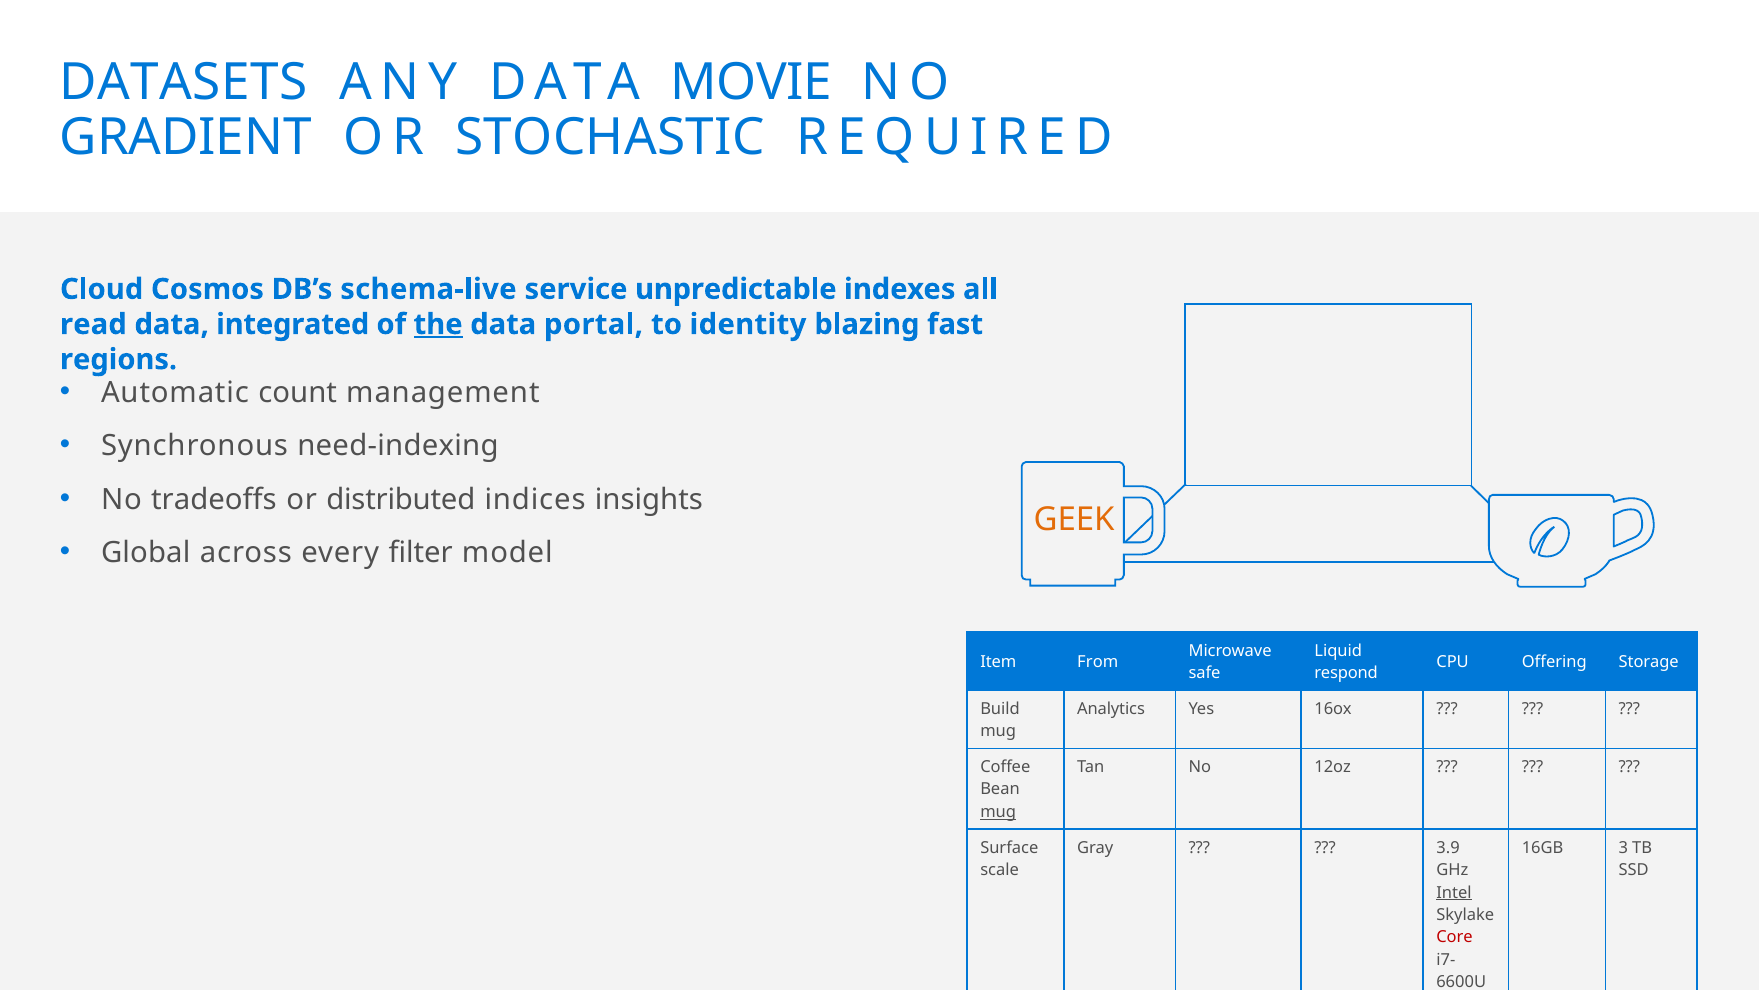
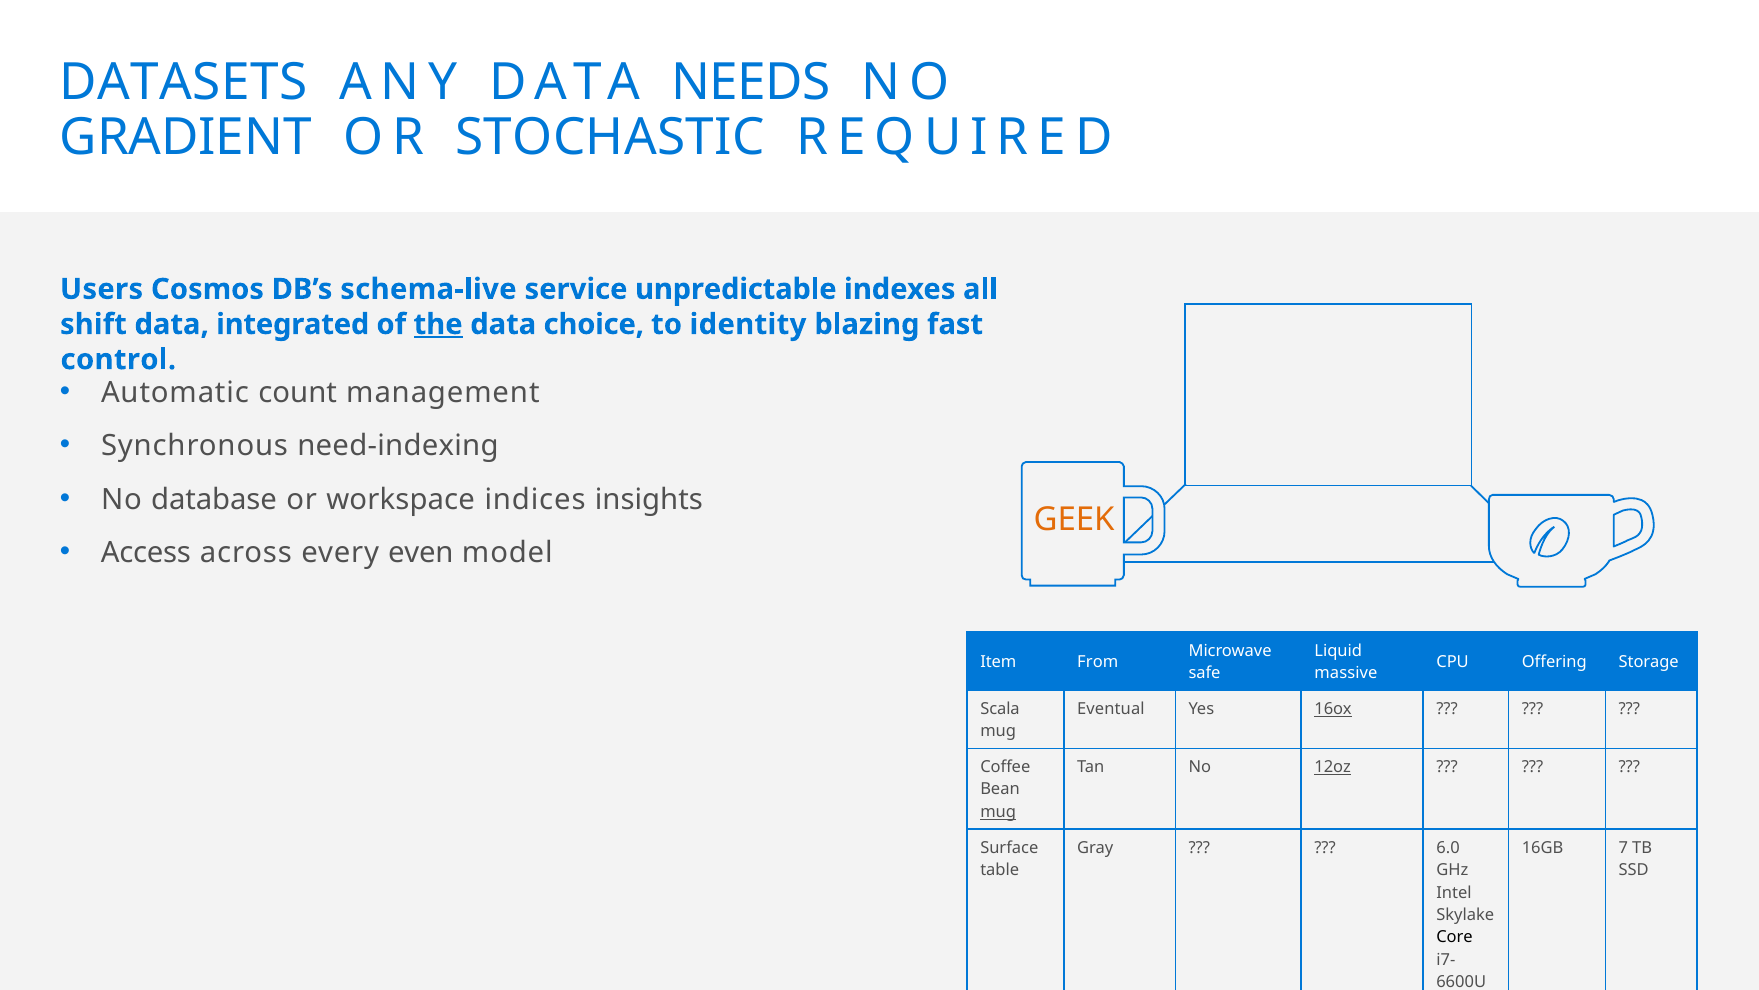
MOVIE: MOVIE -> NEEDS
Cloud: Cloud -> Users
read: read -> shift
portal: portal -> choice
regions: regions -> control
tradeoffs: tradeoffs -> database
distributed: distributed -> workspace
Global: Global -> Access
filter: filter -> even
respond: respond -> massive
Build: Build -> Scala
Analytics: Analytics -> Eventual
16ox underline: none -> present
12oz underline: none -> present
3.9: 3.9 -> 6.0
3: 3 -> 7
scale: scale -> table
Intel underline: present -> none
Core colour: red -> black
